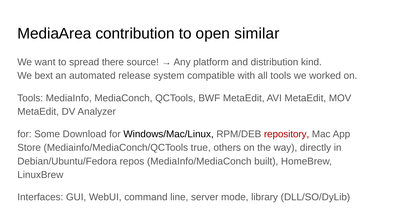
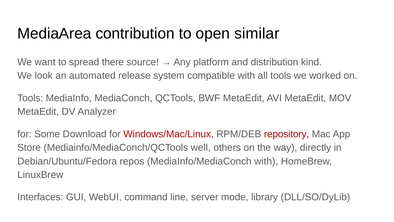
bext: bext -> look
Windows/Mac/Linux colour: black -> red
true: true -> well
MediaInfo/MediaConch built: built -> with
